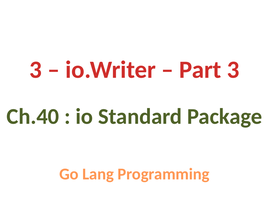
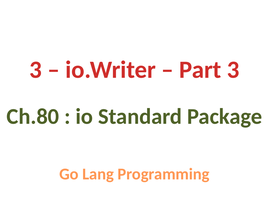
Ch.40: Ch.40 -> Ch.80
